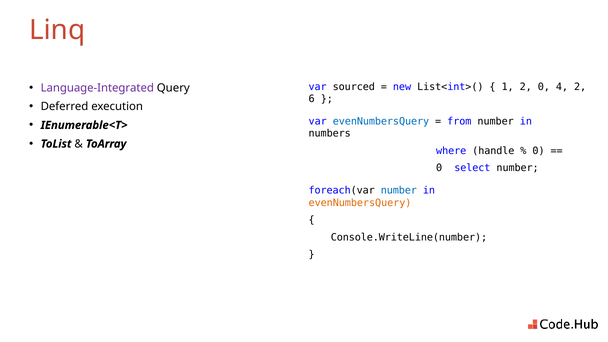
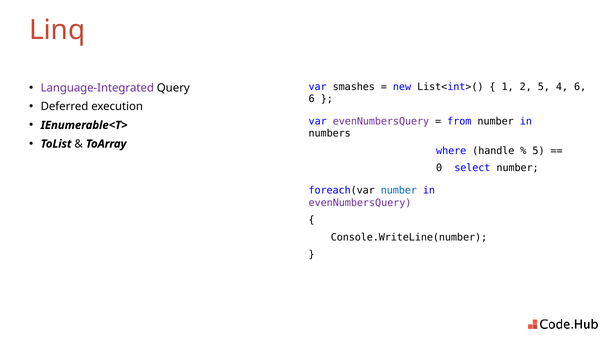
sourced: sourced -> smashes
2 0: 0 -> 5
4 2: 2 -> 6
evenNumbersQuery at (381, 121) colour: blue -> purple
0 at (539, 151): 0 -> 5
evenNumbersQuery at (360, 203) colour: orange -> purple
